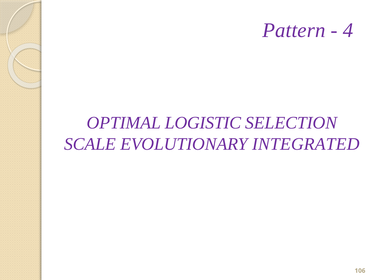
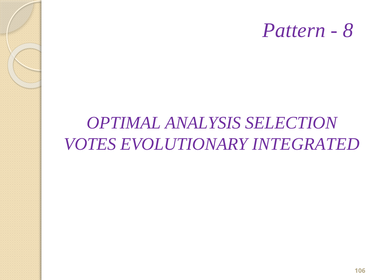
4: 4 -> 8
LOGISTIC: LOGISTIC -> ANALYSIS
SCALE: SCALE -> VOTES
